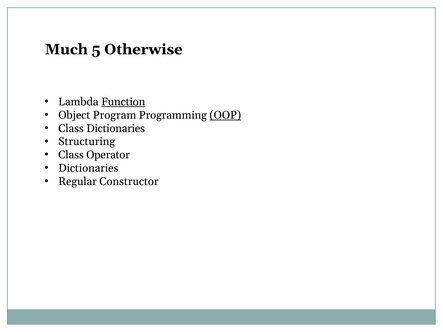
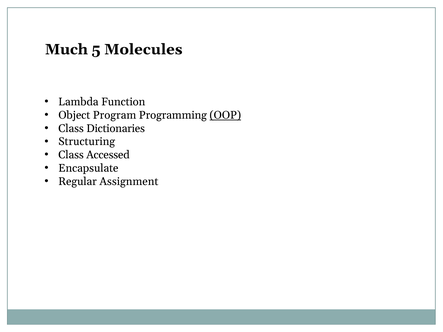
Otherwise: Otherwise -> Molecules
Function underline: present -> none
Operator: Operator -> Accessed
Dictionaries at (88, 168): Dictionaries -> Encapsulate
Constructor: Constructor -> Assignment
